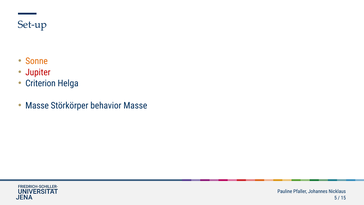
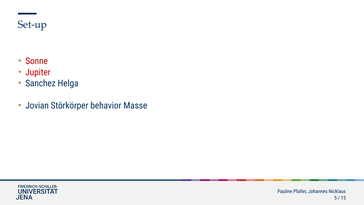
Sonne colour: orange -> red
Criterion: Criterion -> Sanchez
Masse at (37, 106): Masse -> Jovian
